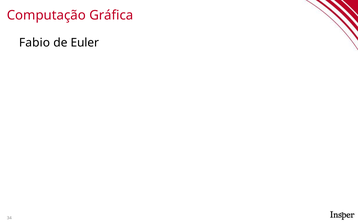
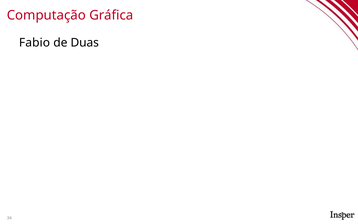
Euler: Euler -> Duas
